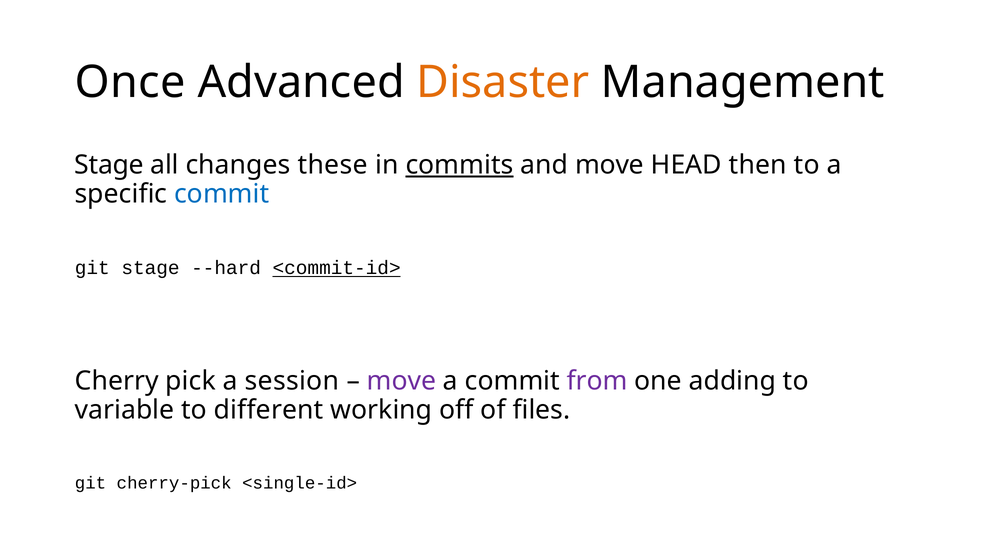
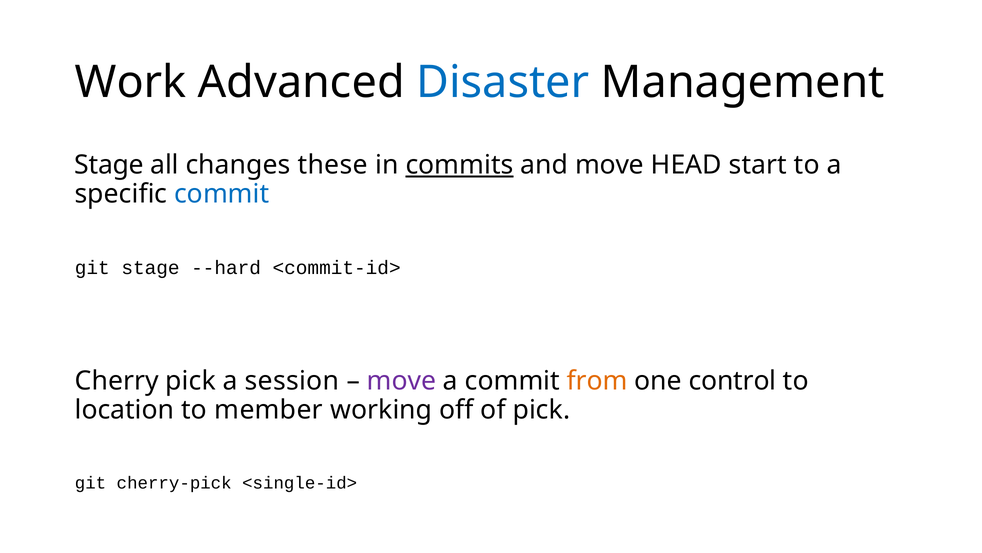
Once: Once -> Work
Disaster colour: orange -> blue
then: then -> start
<commit-id> underline: present -> none
from colour: purple -> orange
adding: adding -> control
variable: variable -> location
different: different -> member
of files: files -> pick
